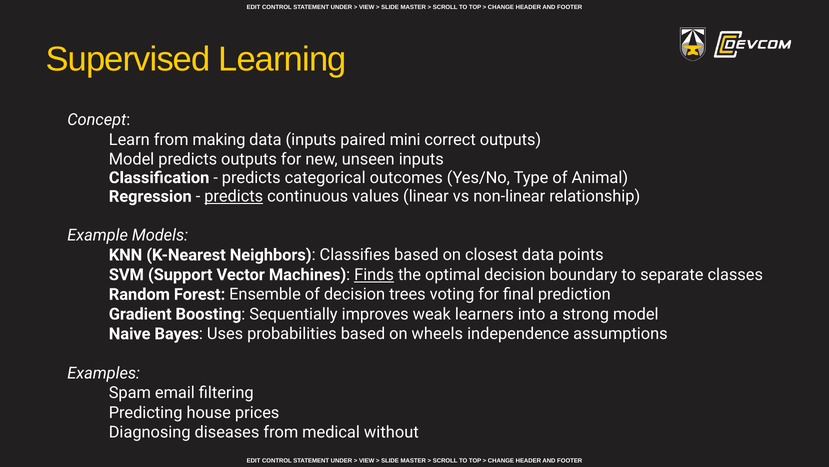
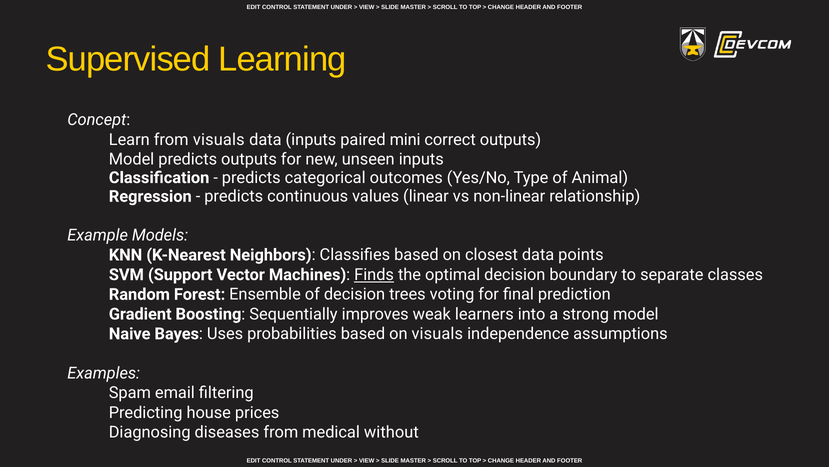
from making: making -> visuals
predicts at (234, 196) underline: present -> none
on wheels: wheels -> visuals
